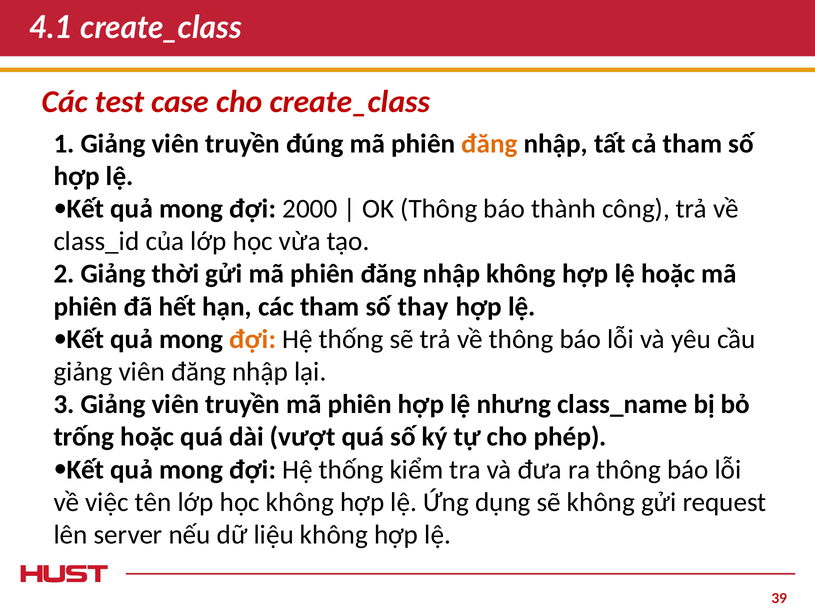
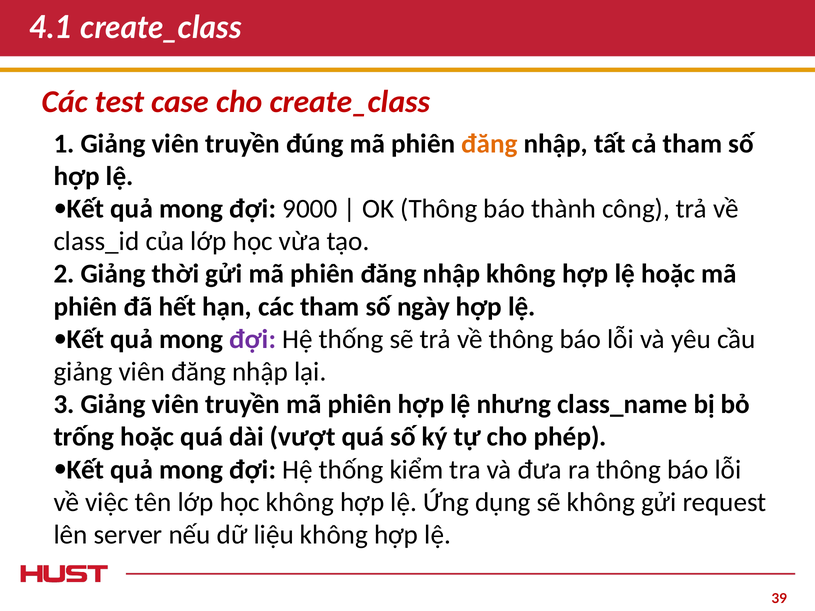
2000: 2000 -> 9000
thay: thay -> ngày
đợi at (253, 339) colour: orange -> purple
